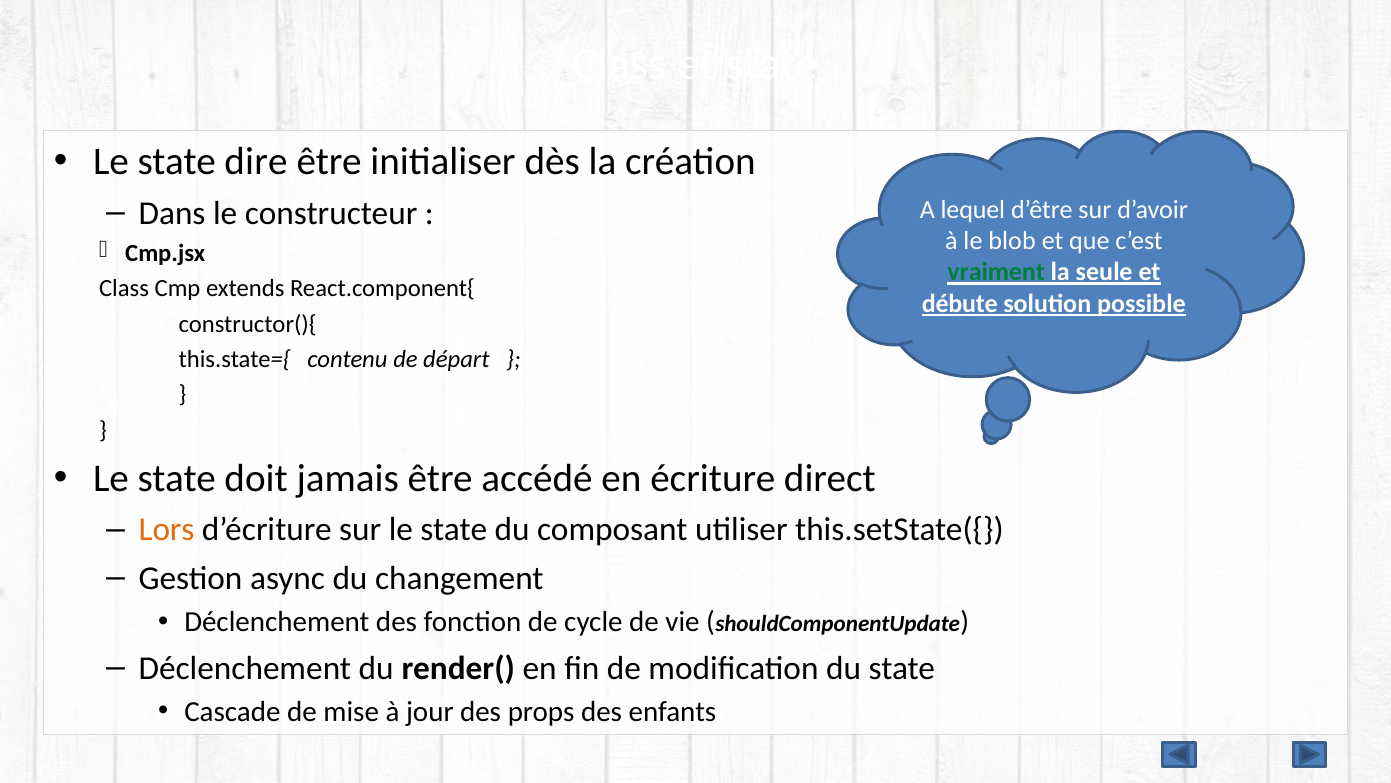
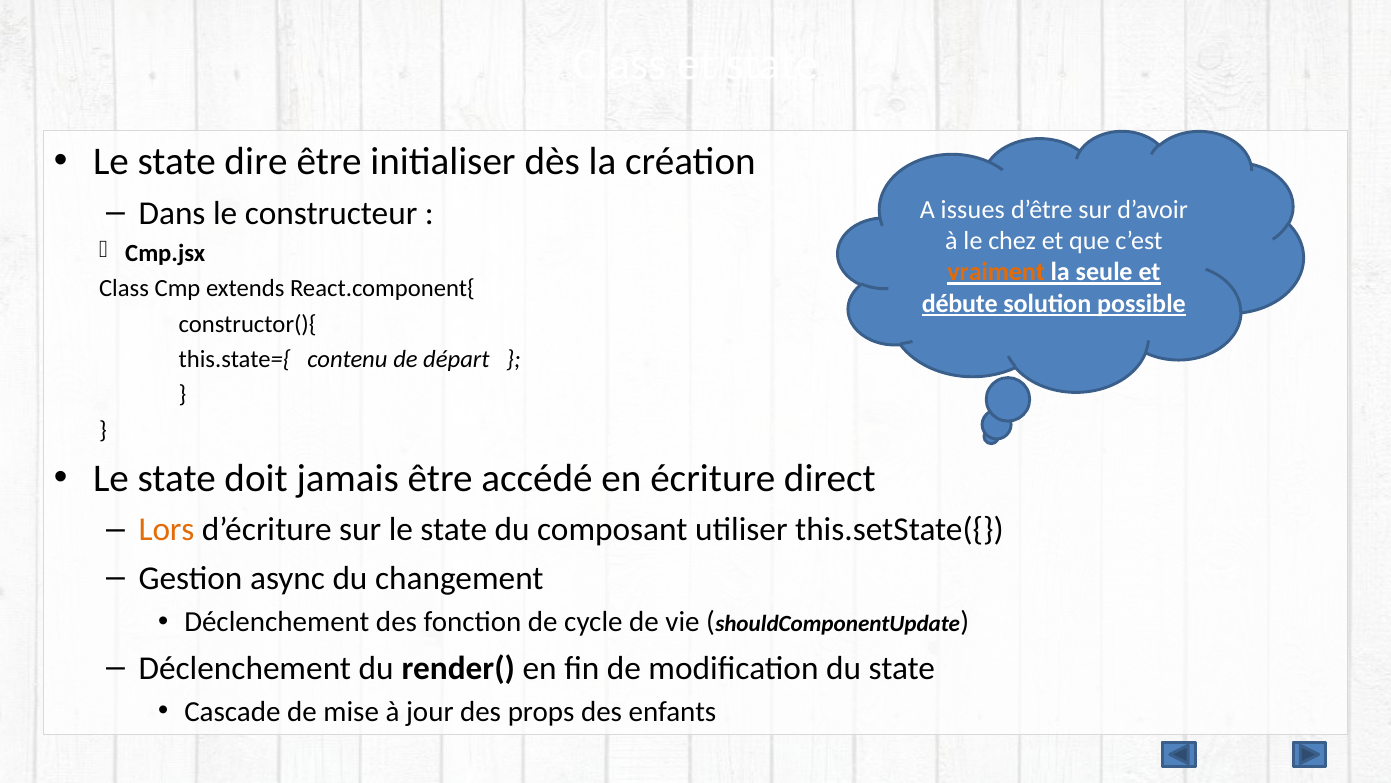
lequel: lequel -> issues
blob: blob -> chez
vraiment colour: green -> orange
